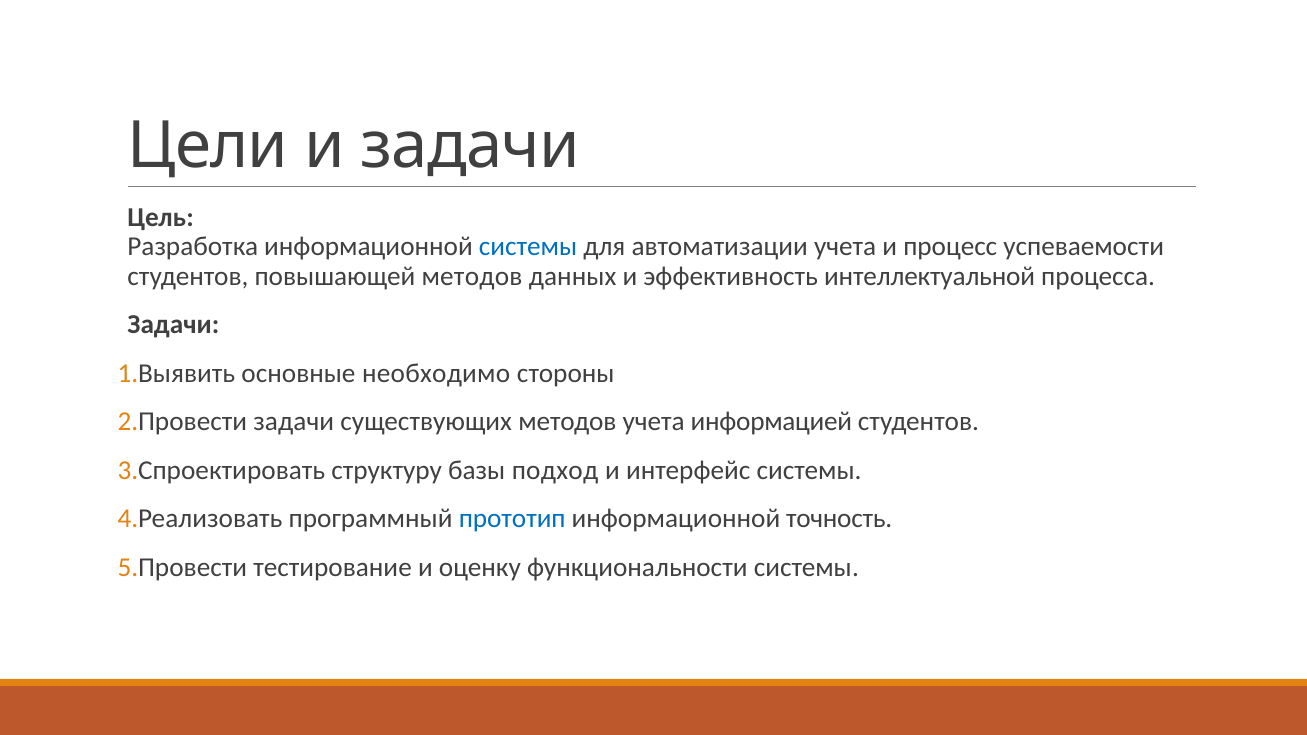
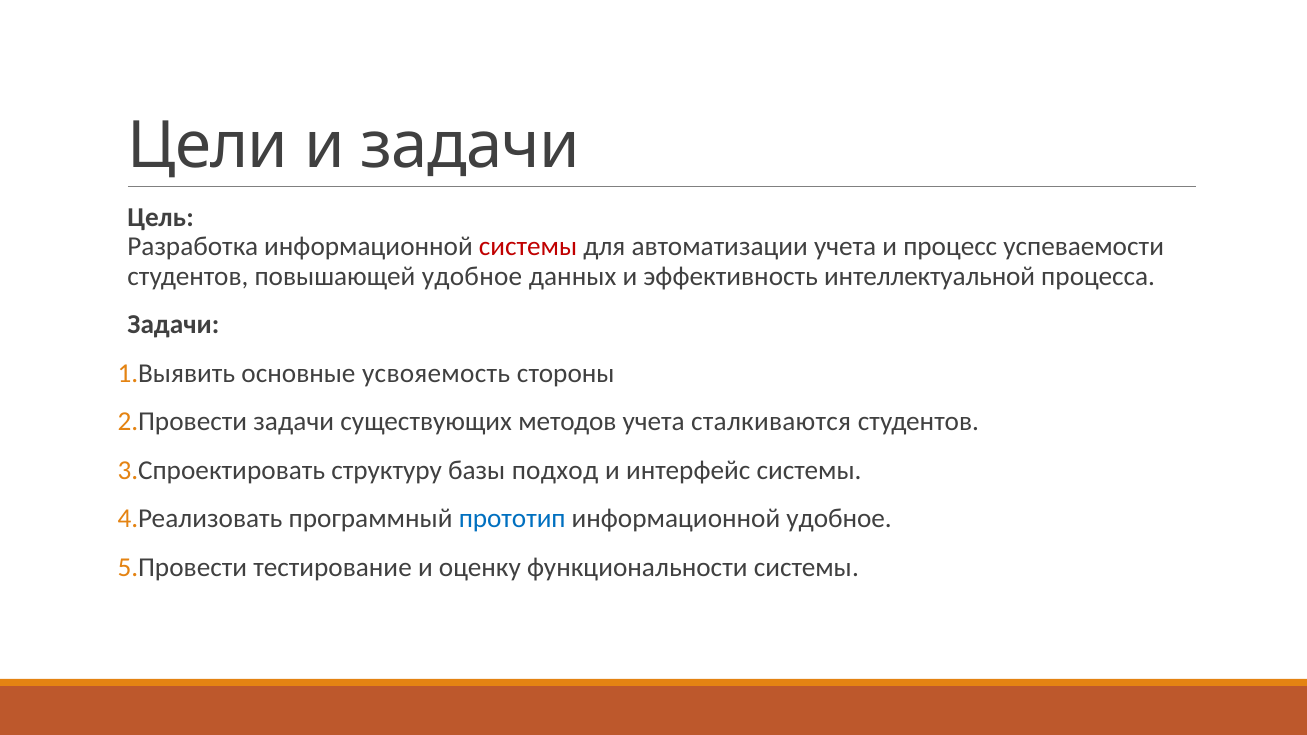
системы at (528, 247) colour: blue -> red
повышающей методов: методов -> удобное
необходимо: необходимо -> усвояемость
информацией: информацией -> сталкиваются
информационной точность: точность -> удобное
